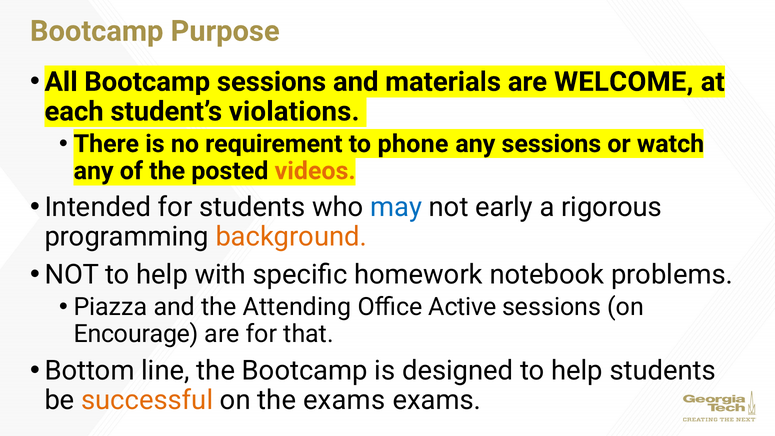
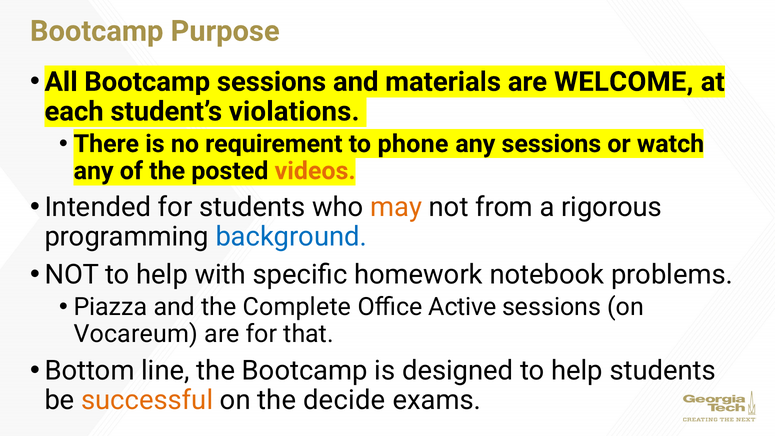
may colour: blue -> orange
early: early -> from
background colour: orange -> blue
Attending: Attending -> Complete
Encourage: Encourage -> Vocareum
the exams: exams -> decide
